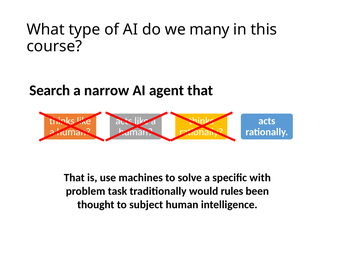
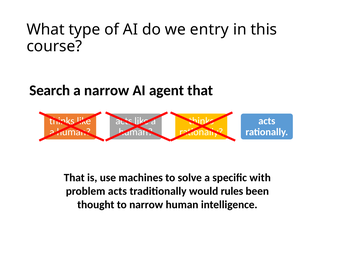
many: many -> entry
problem task: task -> acts
to subject: subject -> narrow
